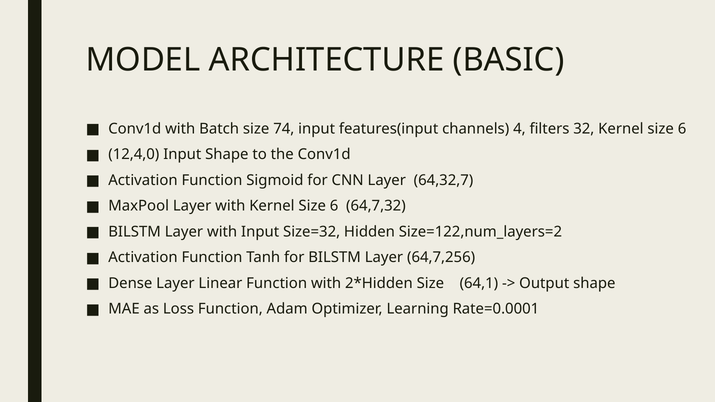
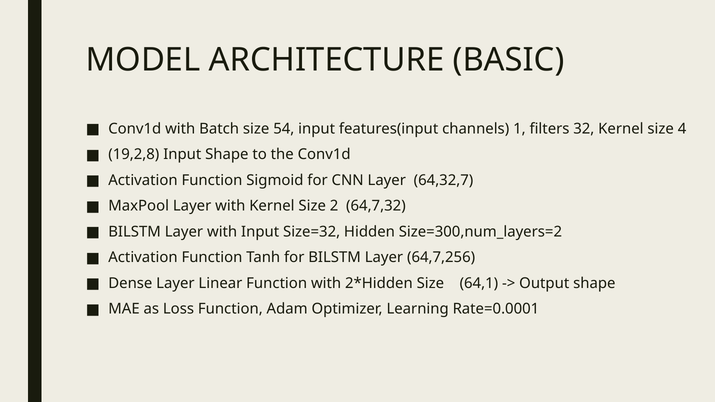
74: 74 -> 54
4: 4 -> 1
32 Kernel size 6: 6 -> 4
12,4,0: 12,4,0 -> 19,2,8
with Kernel Size 6: 6 -> 2
Size=122,num_layers=2: Size=122,num_layers=2 -> Size=300,num_layers=2
